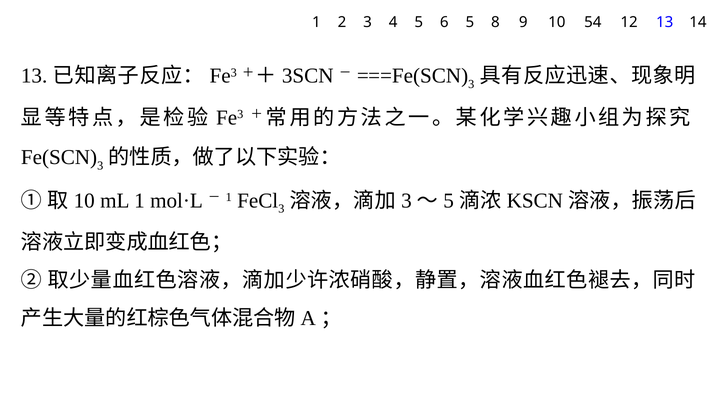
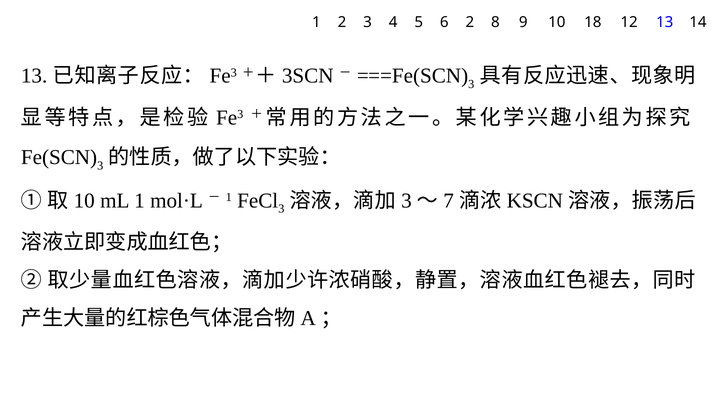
6 5: 5 -> 2
54: 54 -> 18
5 at (449, 201): 5 -> 7
